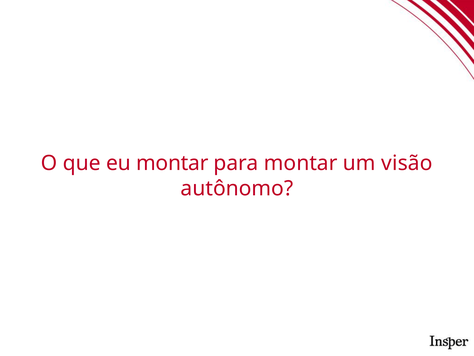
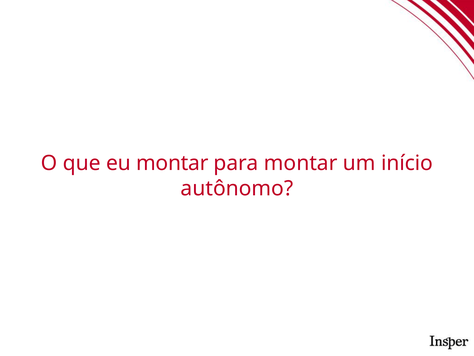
visão: visão -> início
